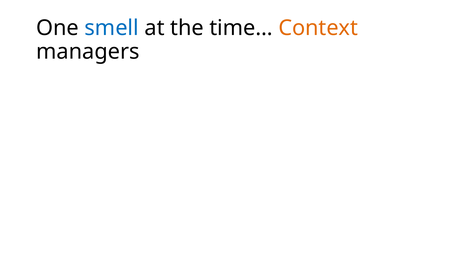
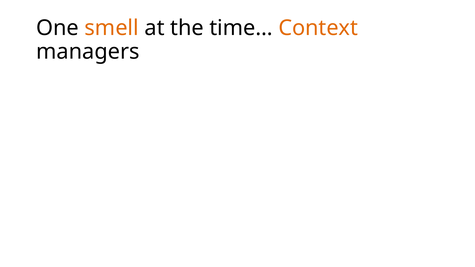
smell colour: blue -> orange
